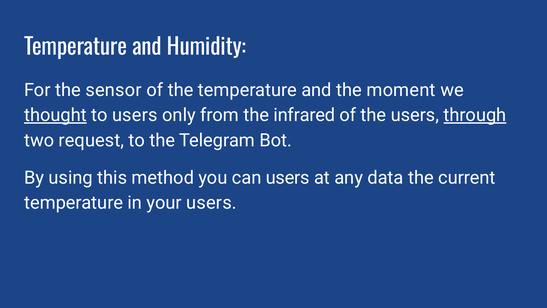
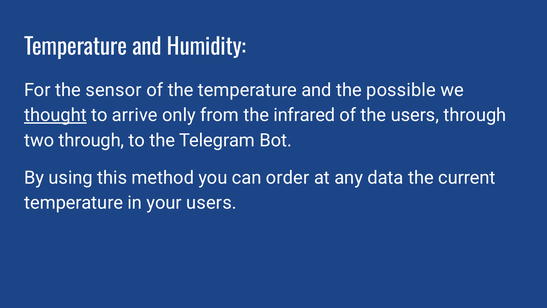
moment: moment -> possible
to users: users -> arrive
through at (475, 115) underline: present -> none
two request: request -> through
can users: users -> order
